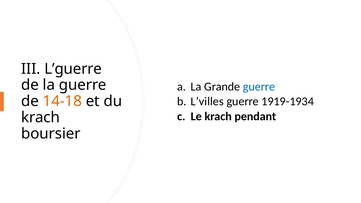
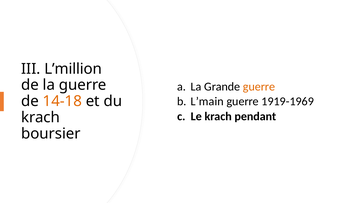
L’guerre: L’guerre -> L’million
guerre at (259, 87) colour: blue -> orange
L’villes: L’villes -> L’main
1919-1934: 1919-1934 -> 1919-1969
